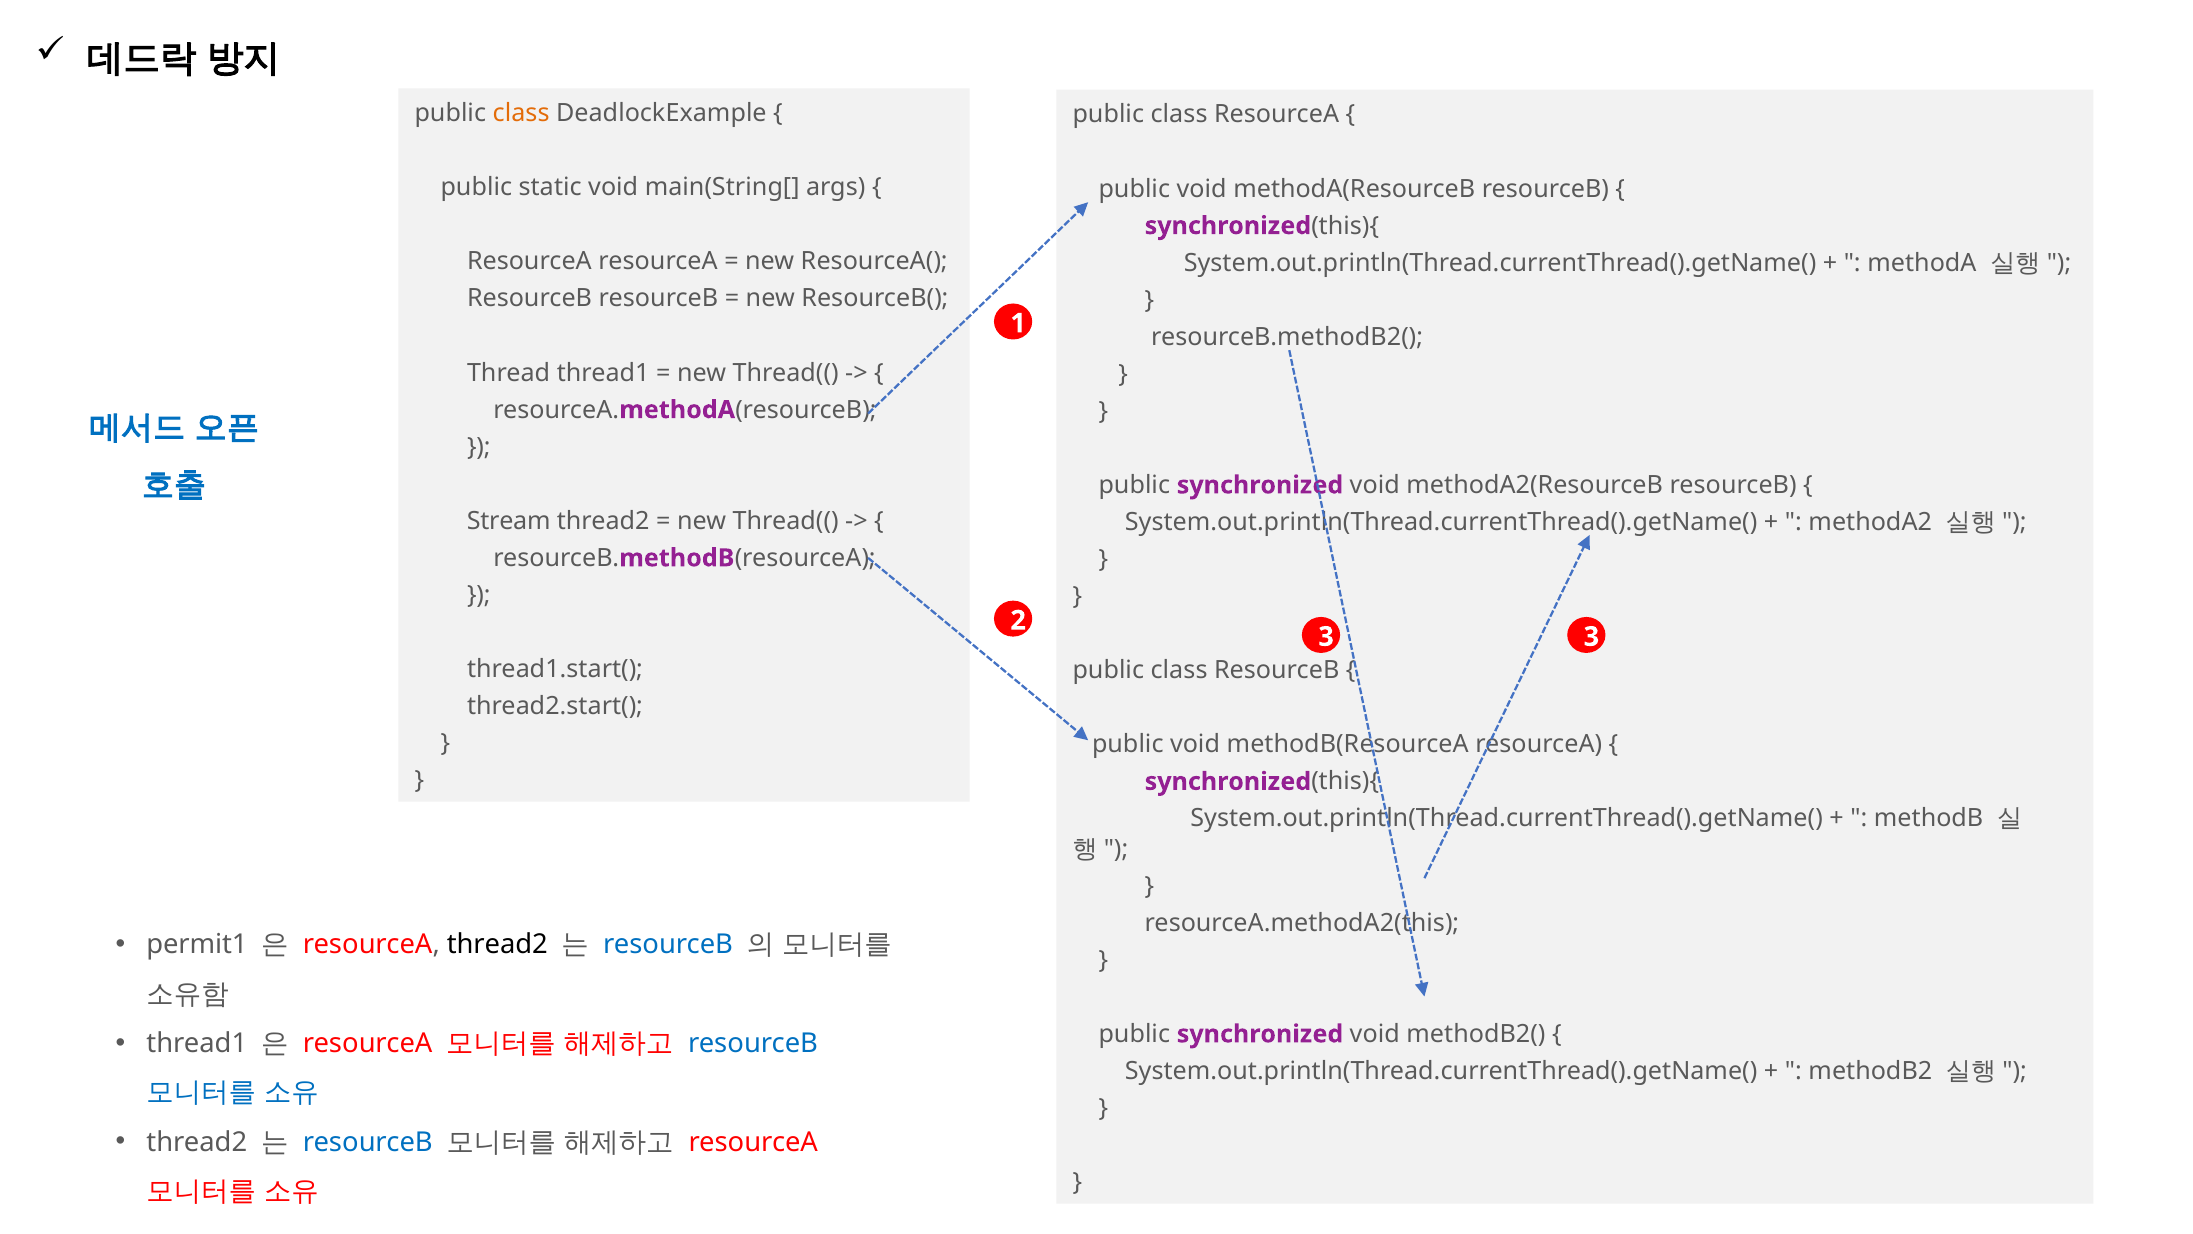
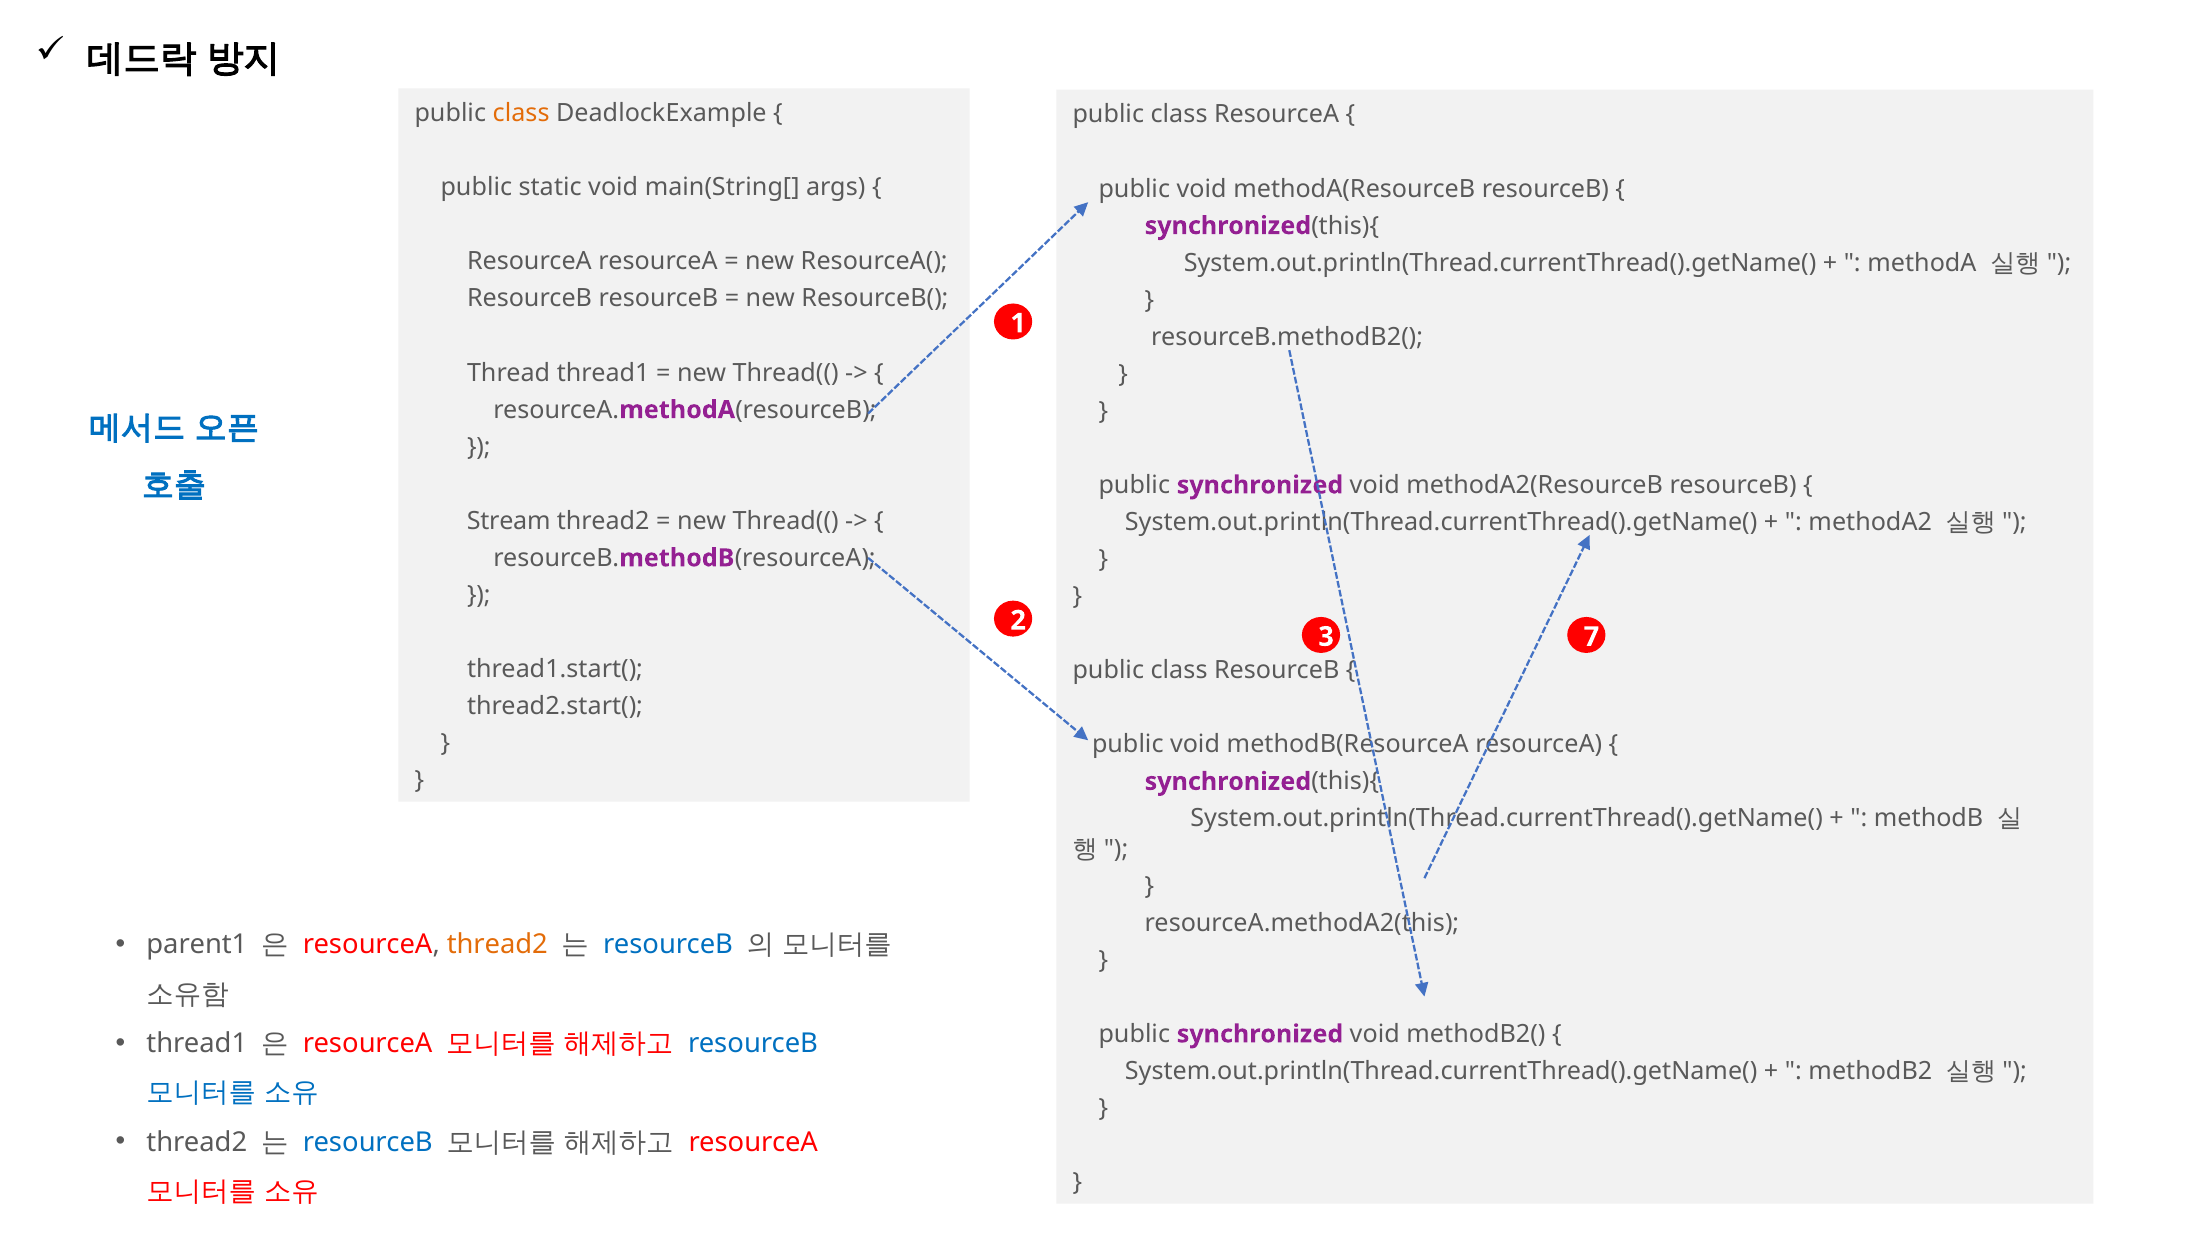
3 3: 3 -> 7
permit1: permit1 -> parent1
thread2 at (497, 944) colour: black -> orange
